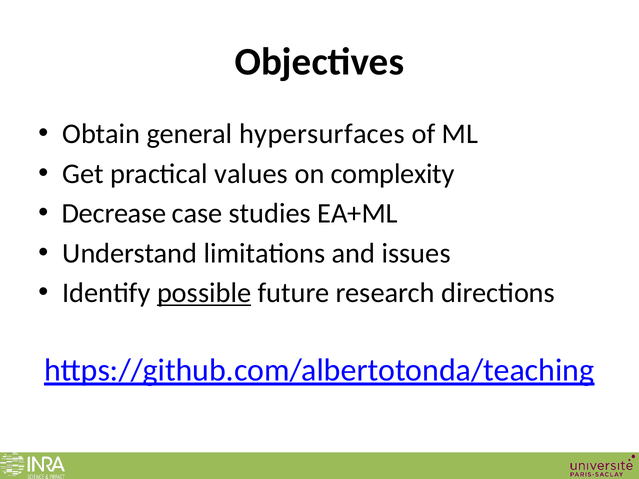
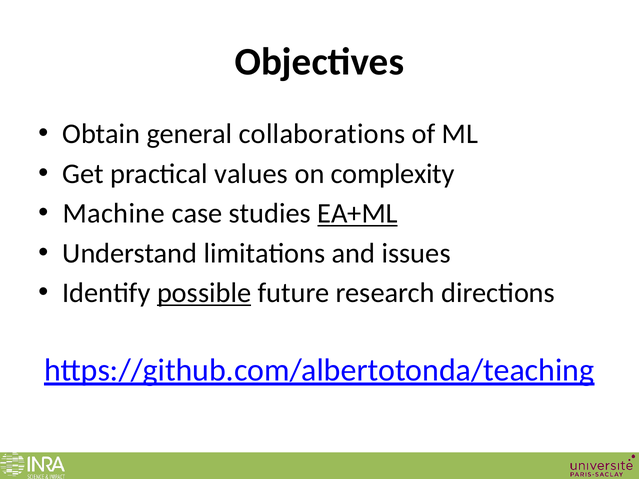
hypersurfaces: hypersurfaces -> collaborations
Decrease: Decrease -> Machine
EA+ML underline: none -> present
